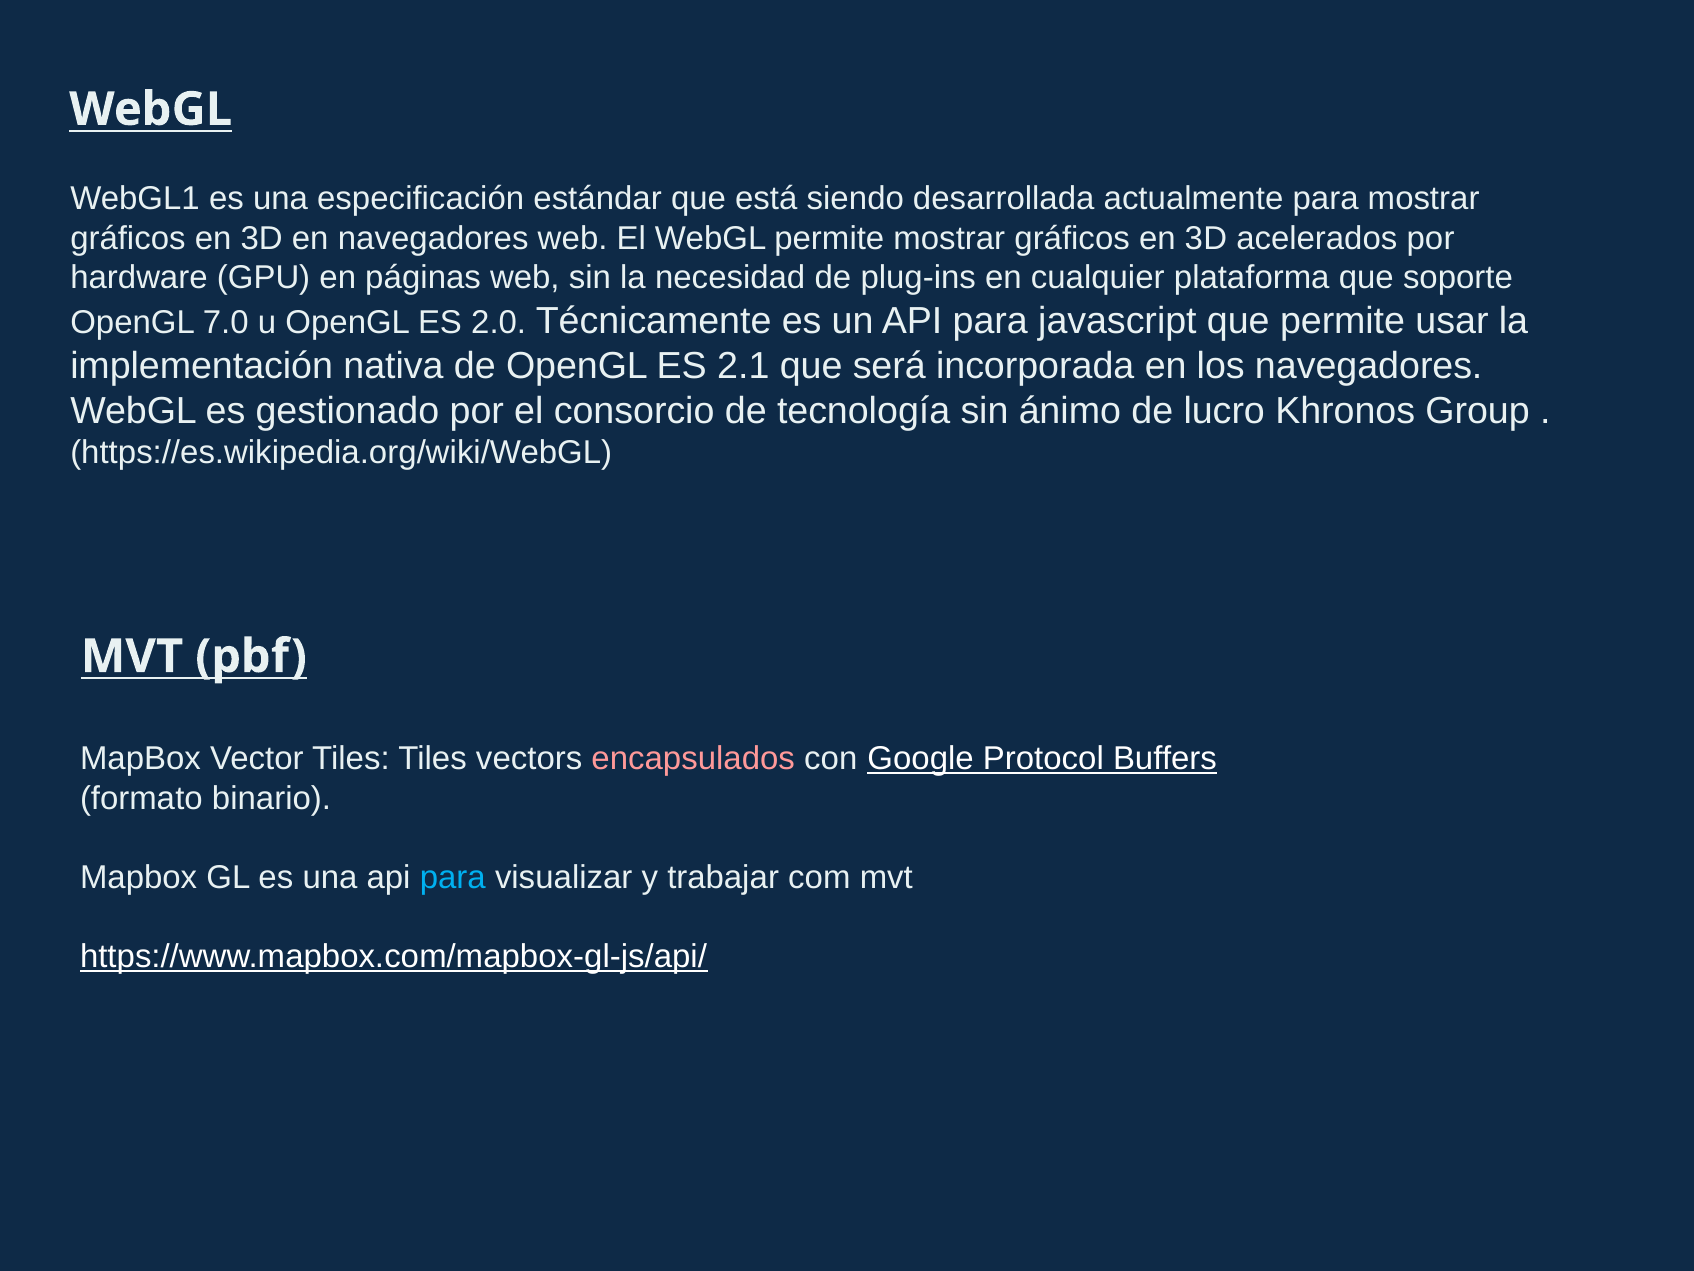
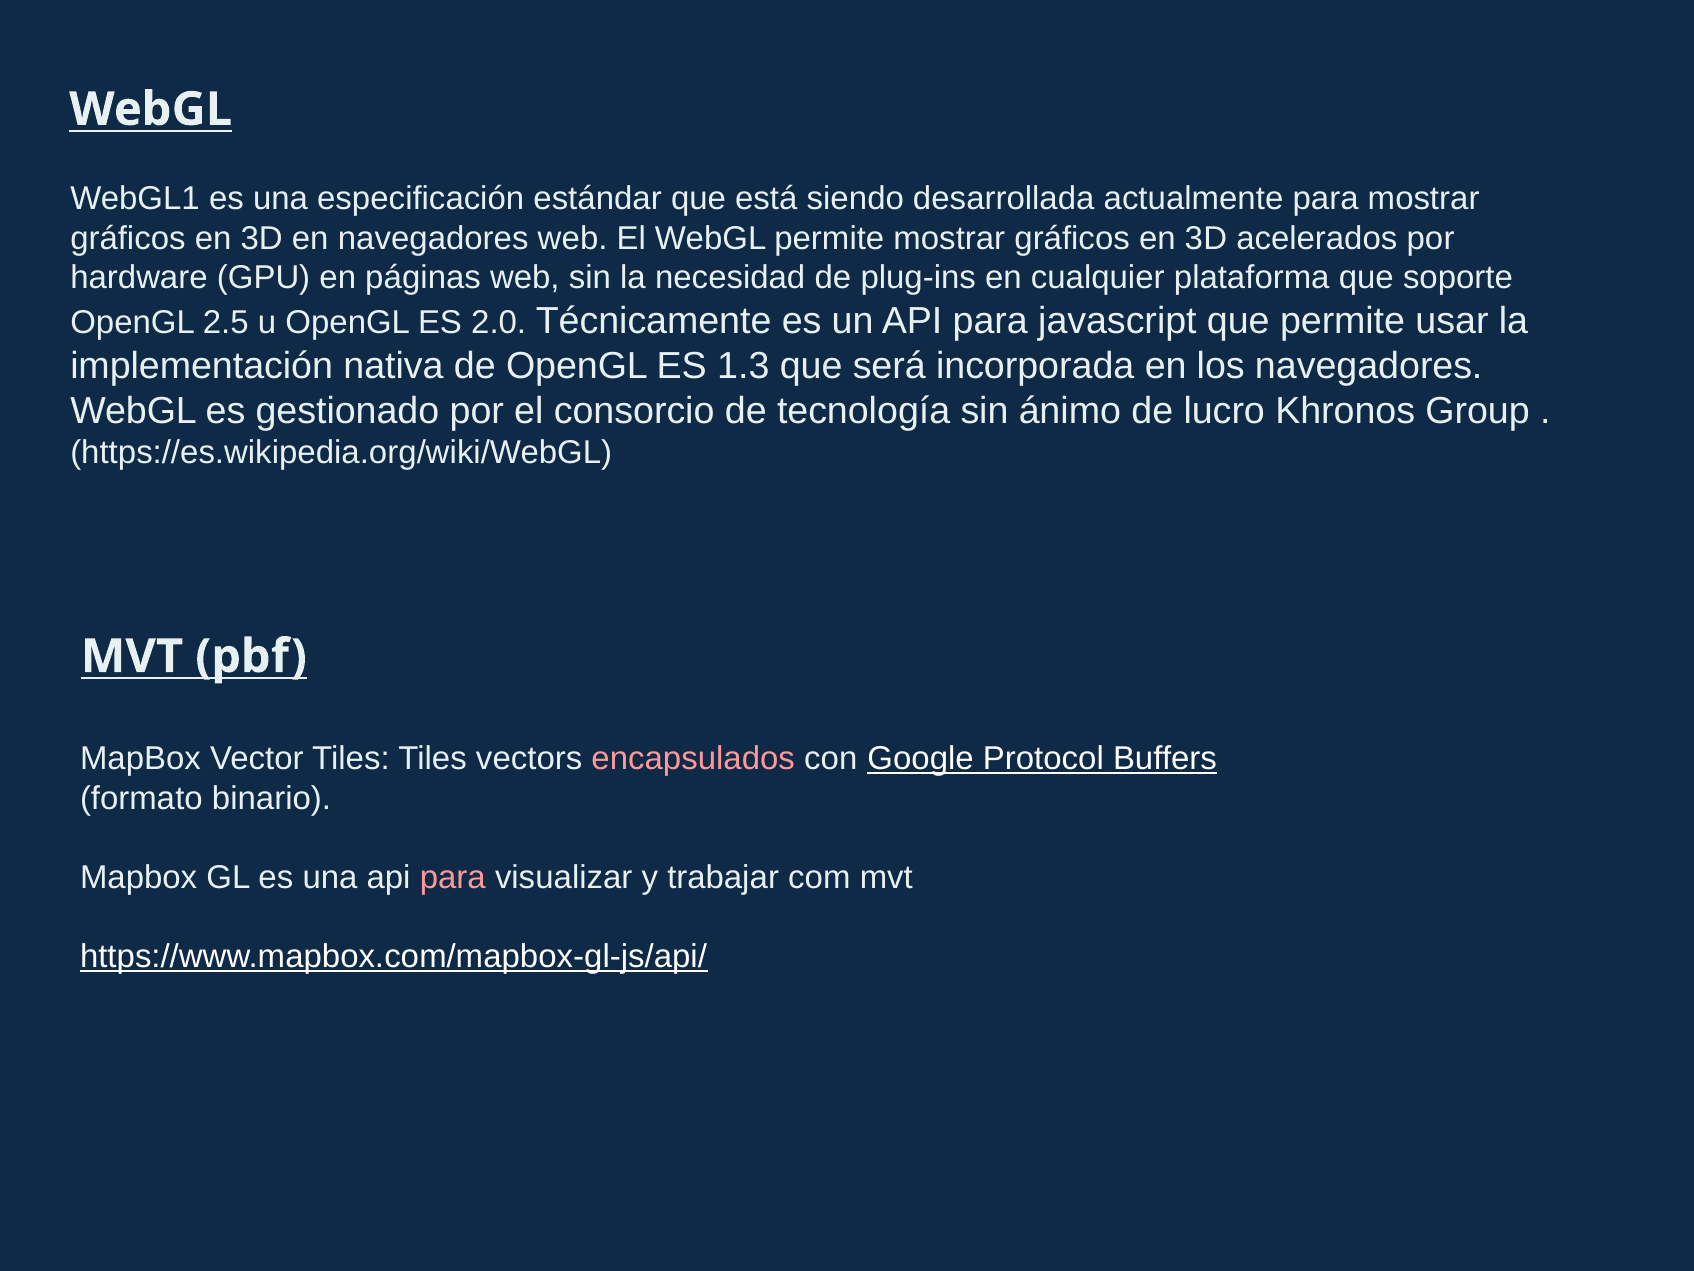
7.0: 7.0 -> 2.5
2.1: 2.1 -> 1.3
para at (453, 877) colour: light blue -> pink
